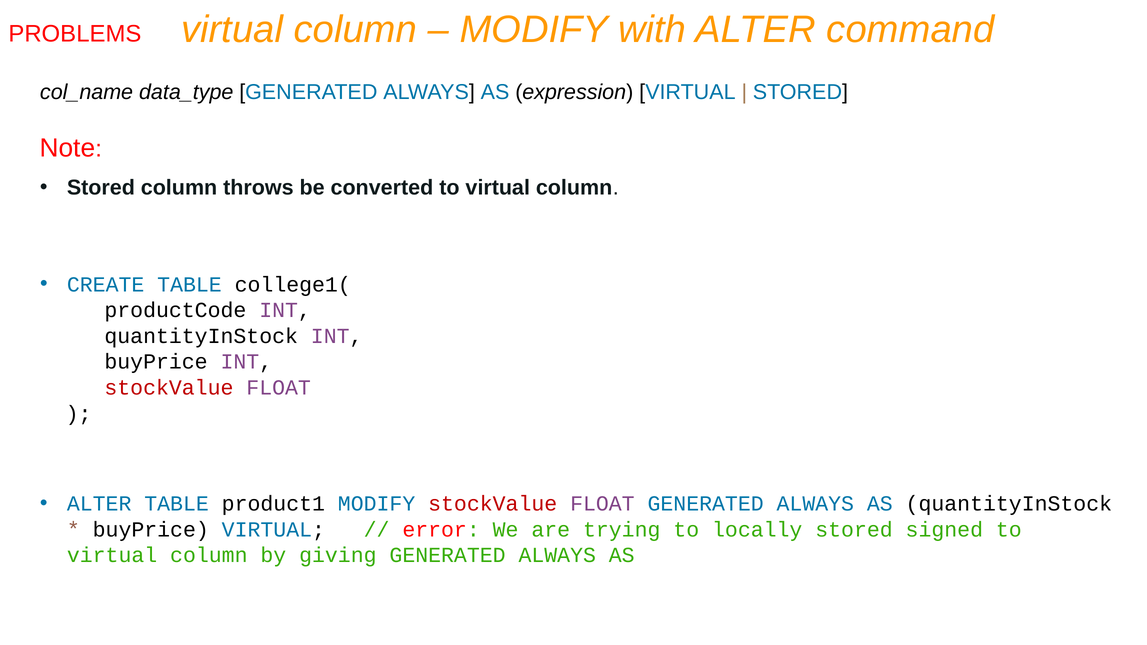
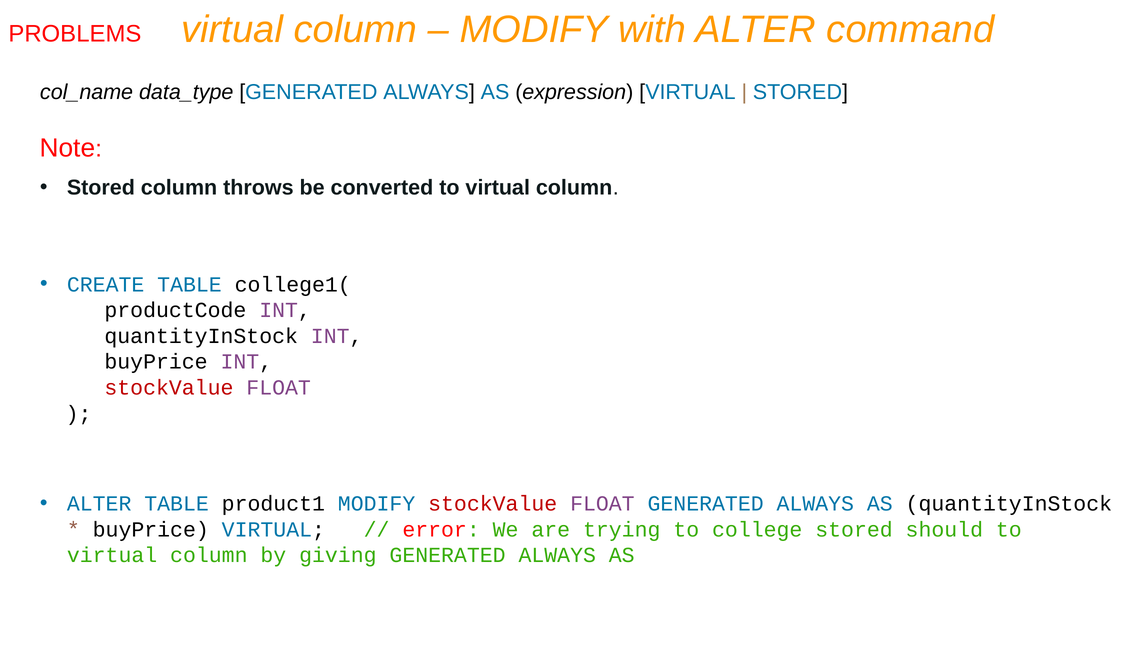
locally: locally -> college
signed: signed -> should
